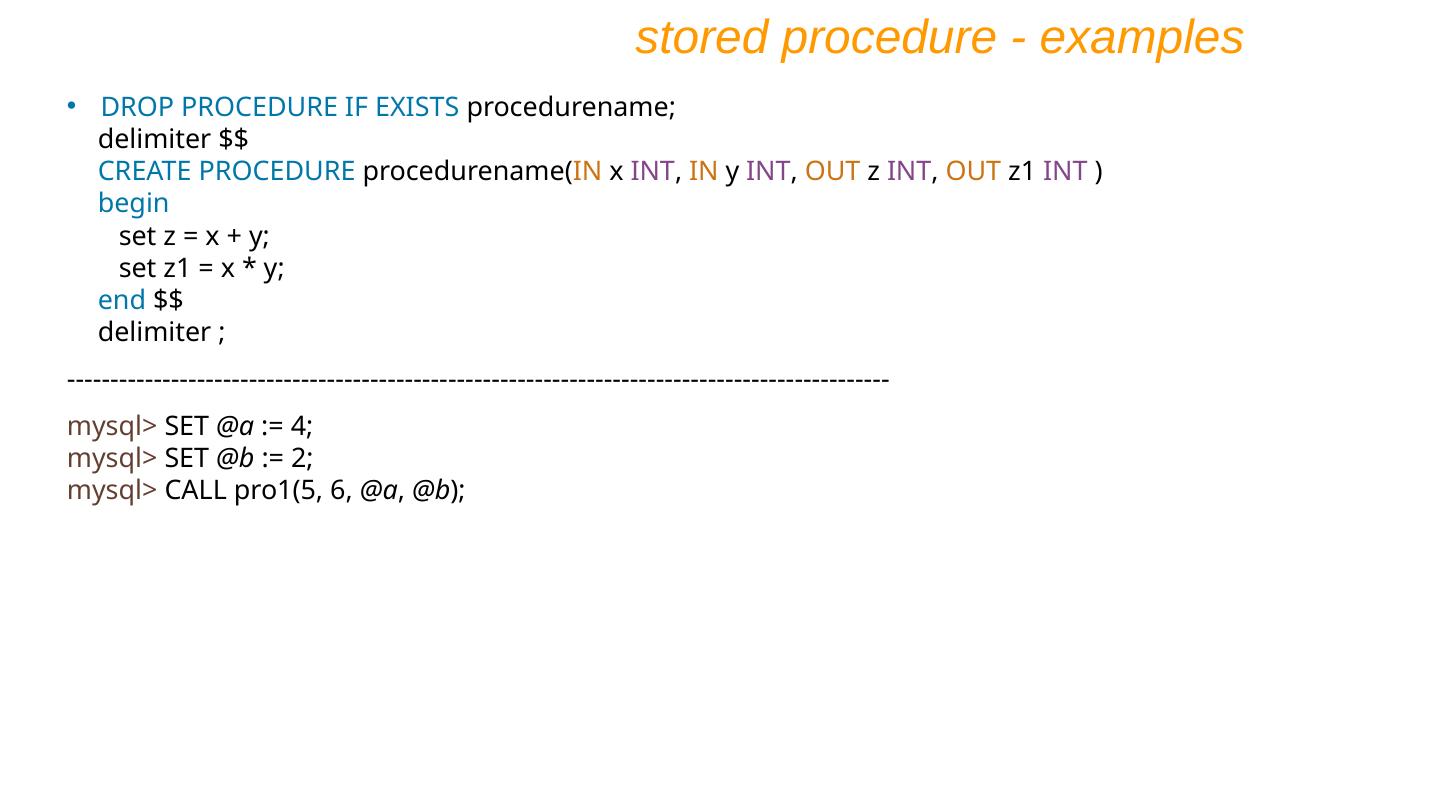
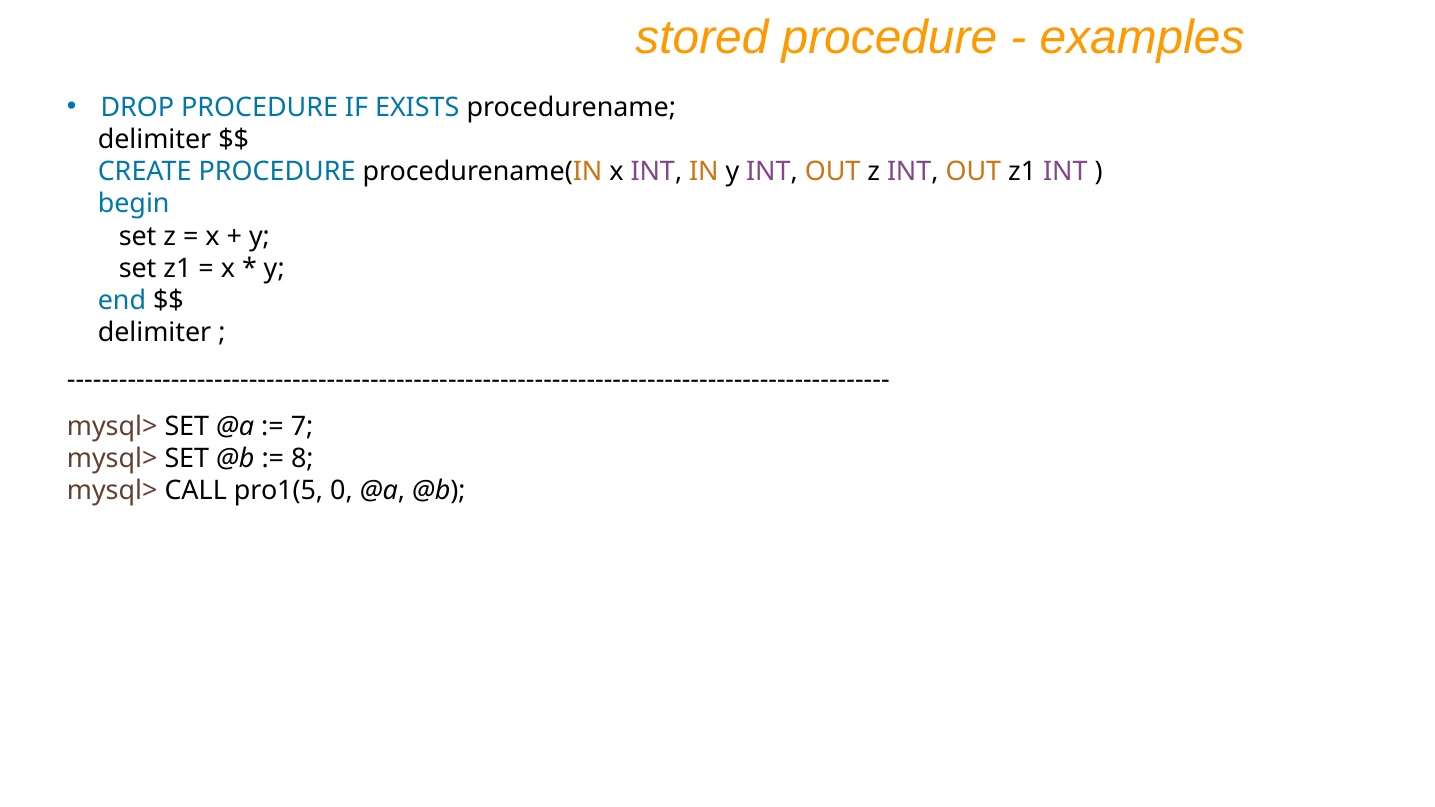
4: 4 -> 7
2: 2 -> 8
6: 6 -> 0
